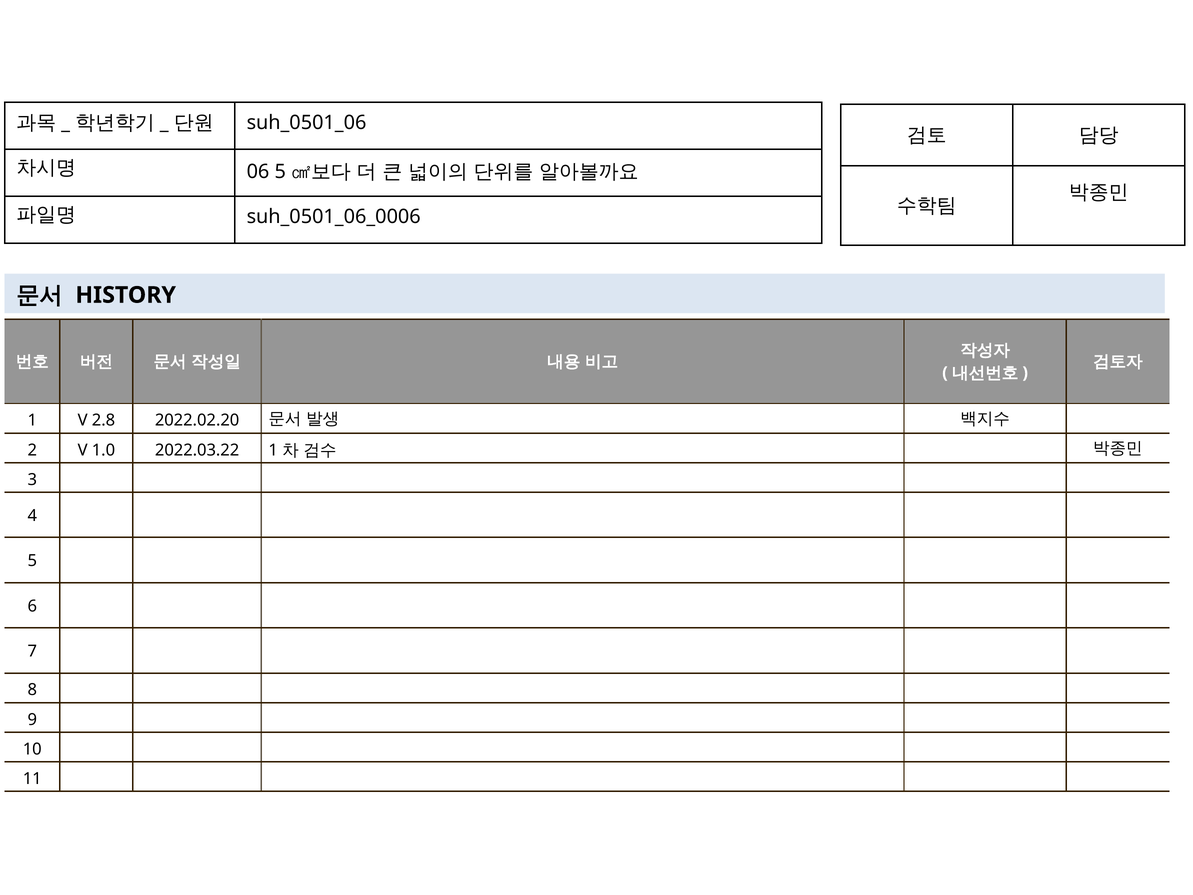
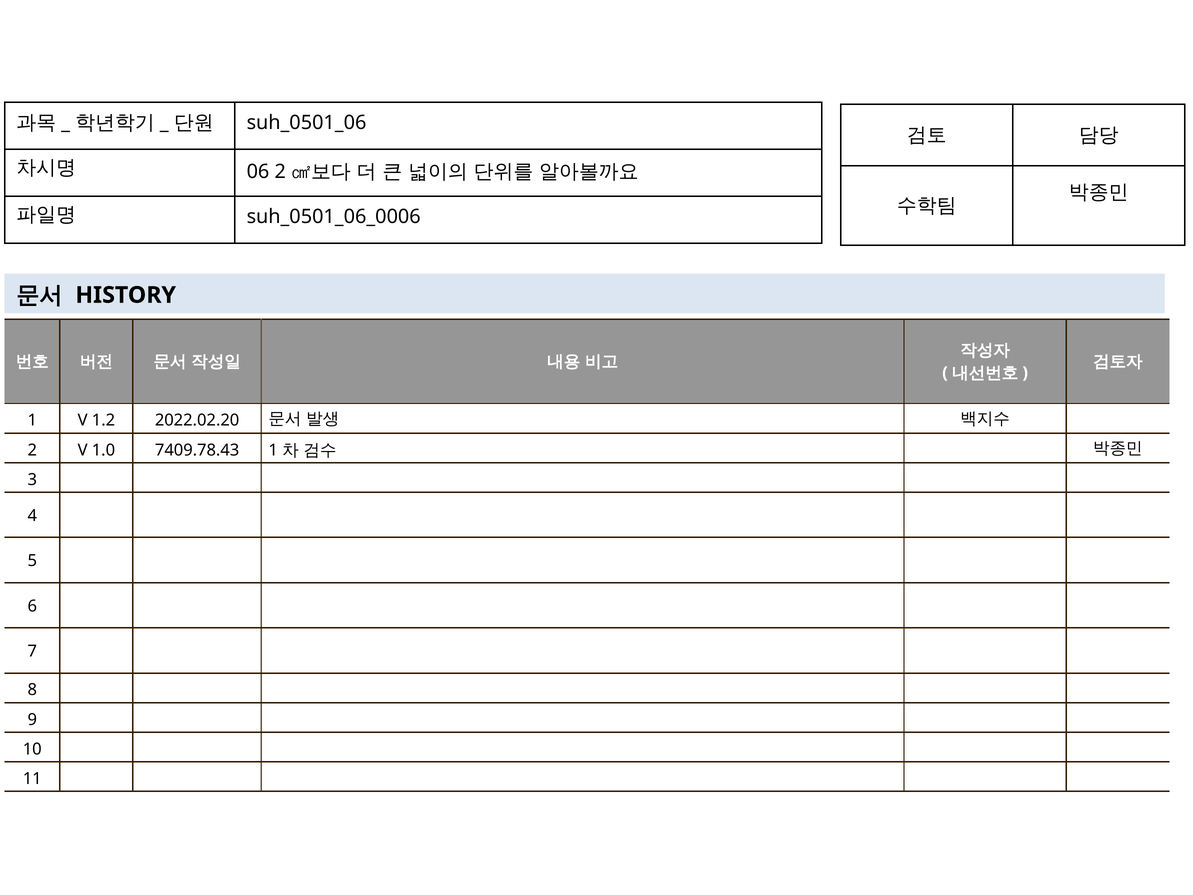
06 5: 5 -> 2
2.8: 2.8 -> 1.2
2022.03.22: 2022.03.22 -> 7409.78.43
